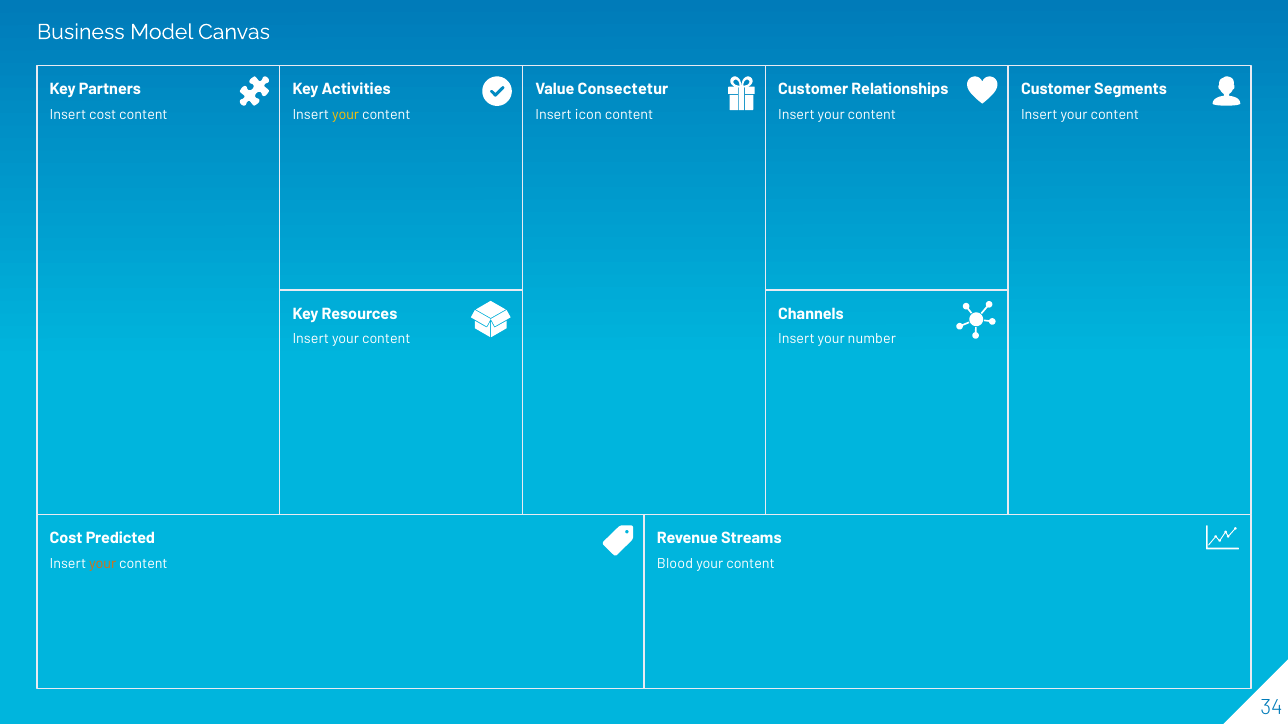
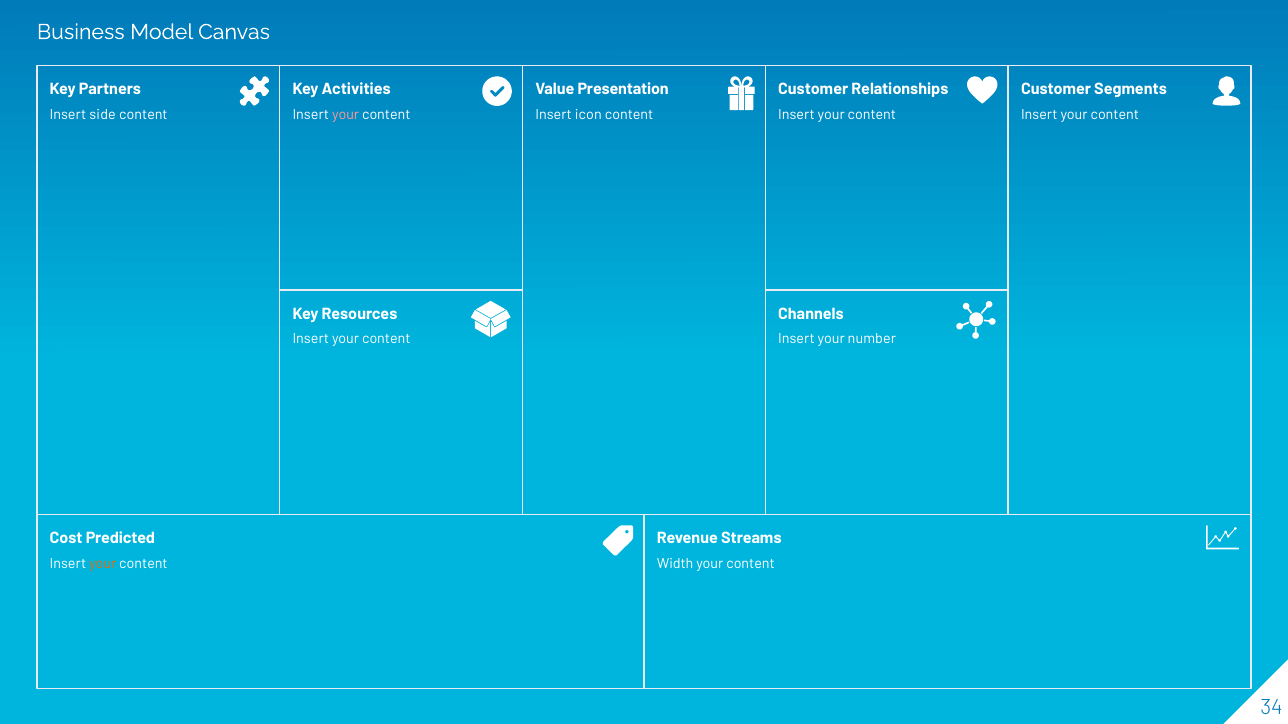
Consectetur: Consectetur -> Presentation
Insert cost: cost -> side
your at (346, 115) colour: yellow -> pink
Blood: Blood -> Width
